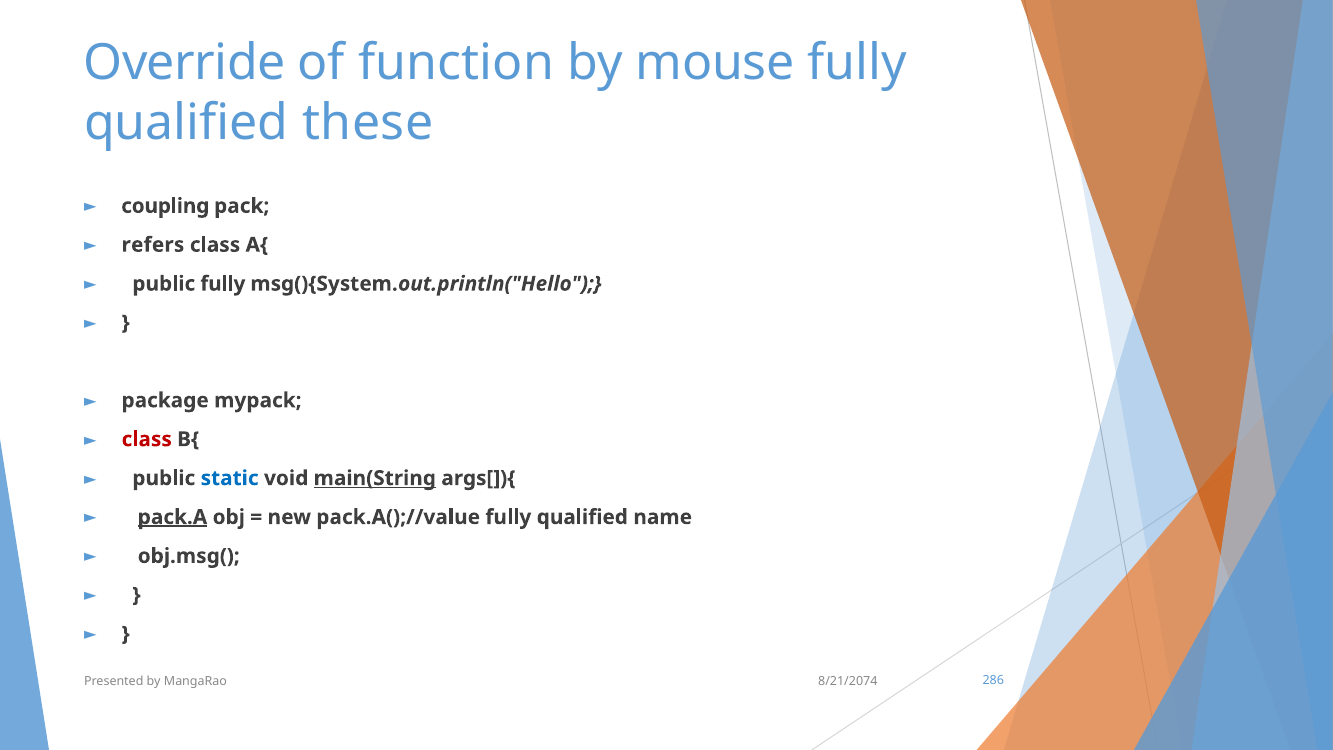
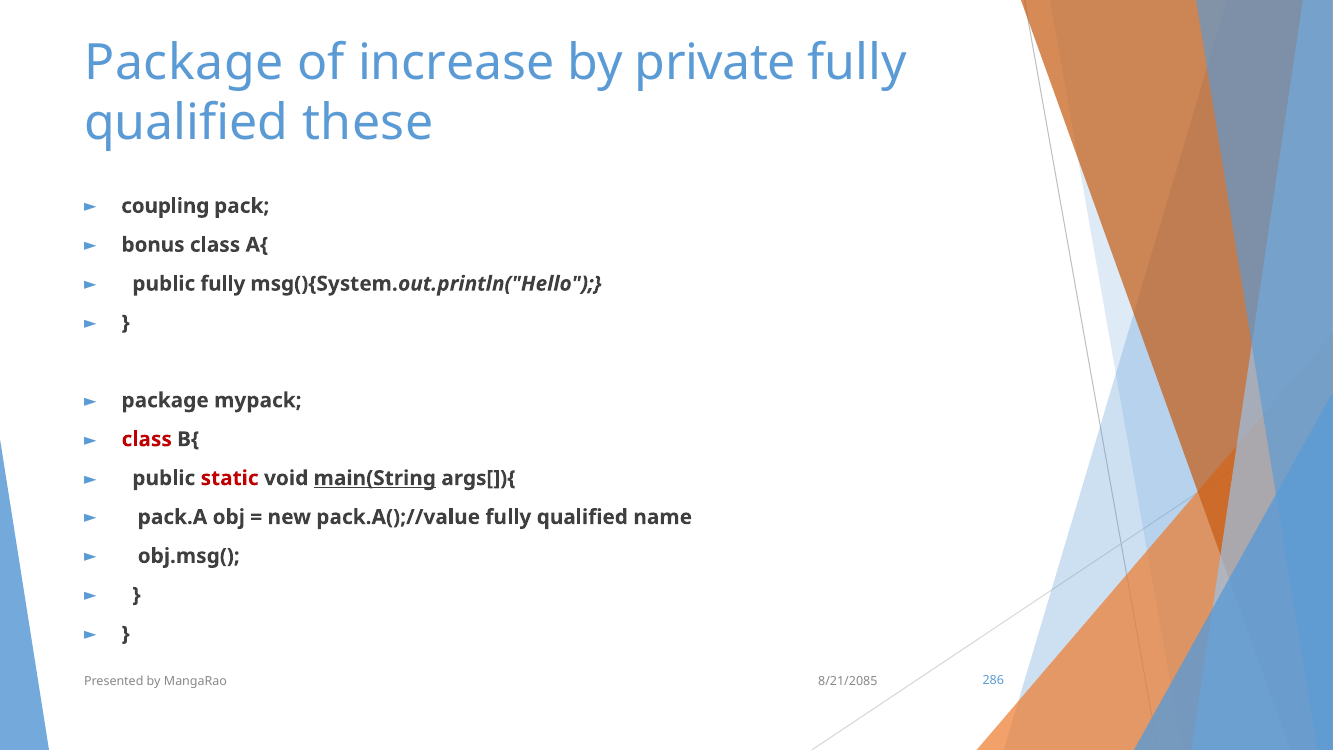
Override at (185, 63): Override -> Package
function: function -> increase
mouse: mouse -> private
refers: refers -> bonus
static colour: blue -> red
pack.A underline: present -> none
8/21/2074: 8/21/2074 -> 8/21/2085
